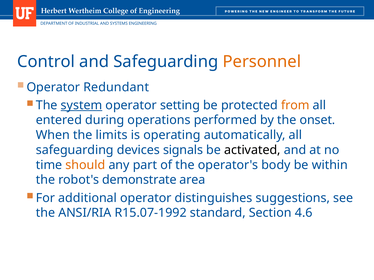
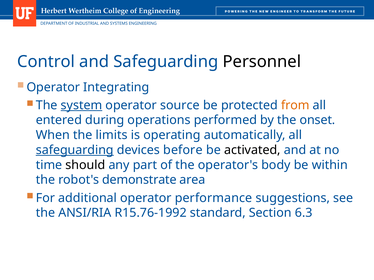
Personnel colour: orange -> black
Redundant: Redundant -> Integrating
setting: setting -> source
safeguarding at (75, 150) underline: none -> present
signals: signals -> before
should colour: orange -> black
distinguishes: distinguishes -> performance
R15.07-1992: R15.07-1992 -> R15.76-1992
4.6: 4.6 -> 6.3
